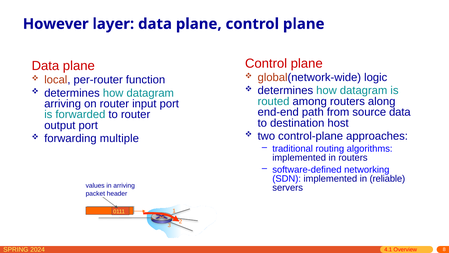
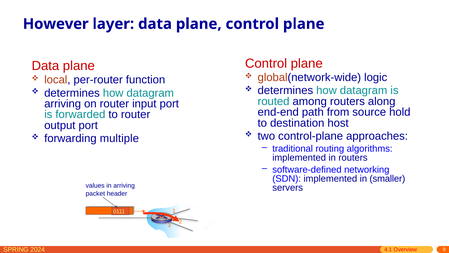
source data: data -> hold
reliable: reliable -> smaller
